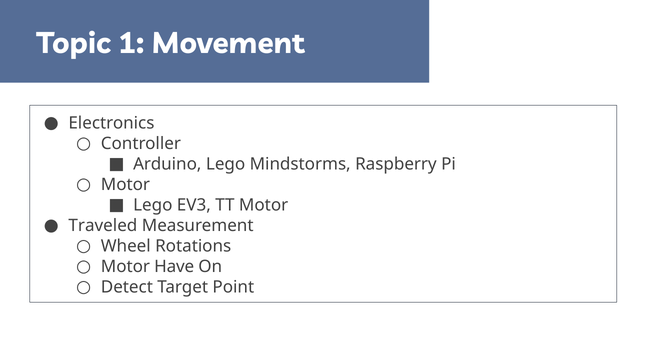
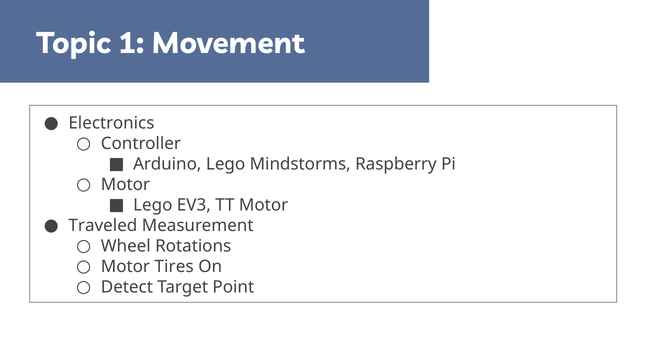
Have: Have -> Tires
